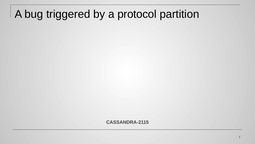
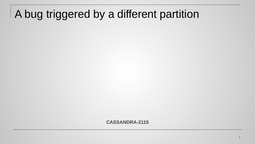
protocol: protocol -> different
